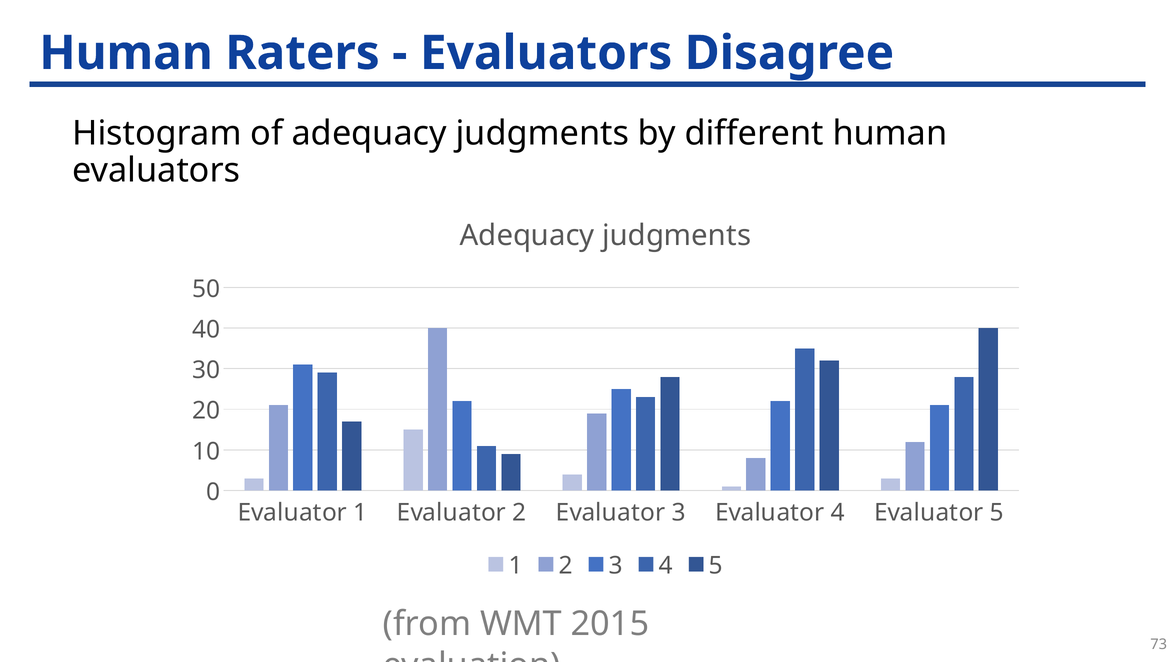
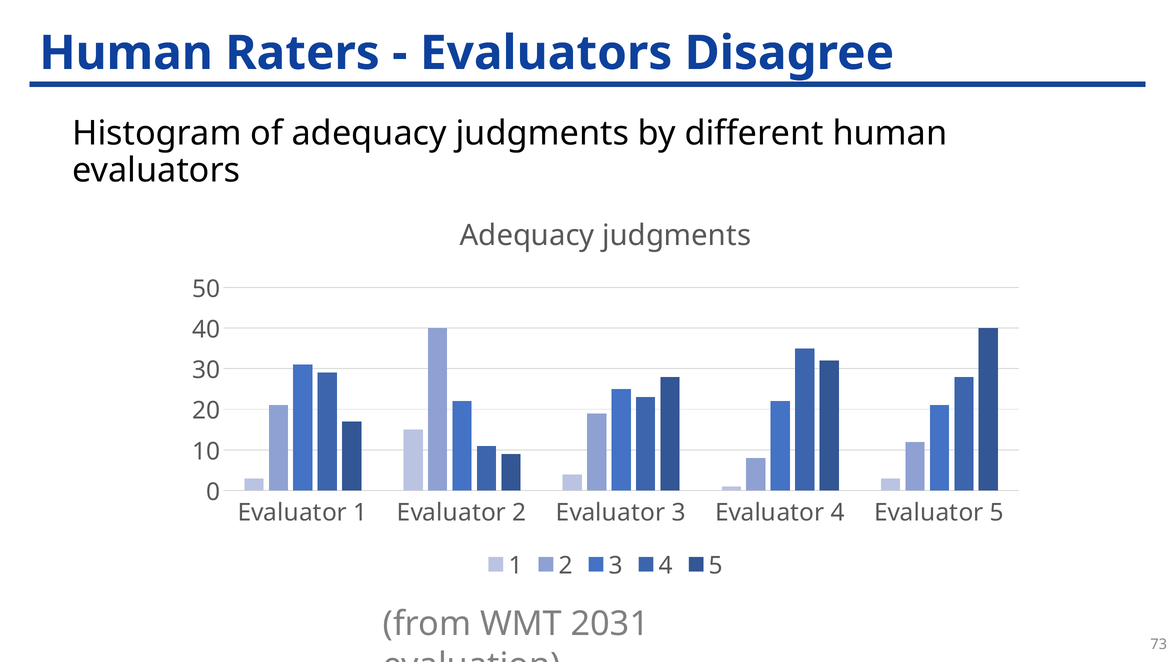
2015: 2015 -> 2031
